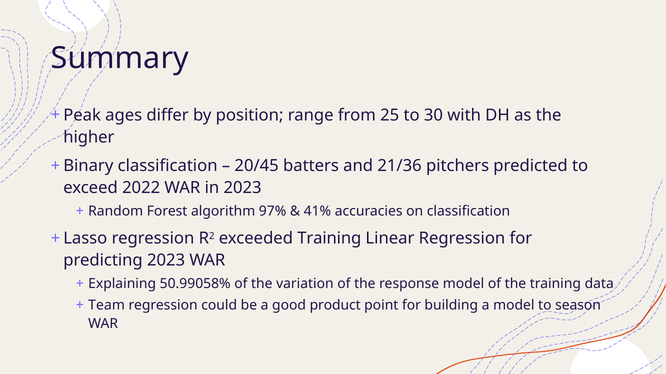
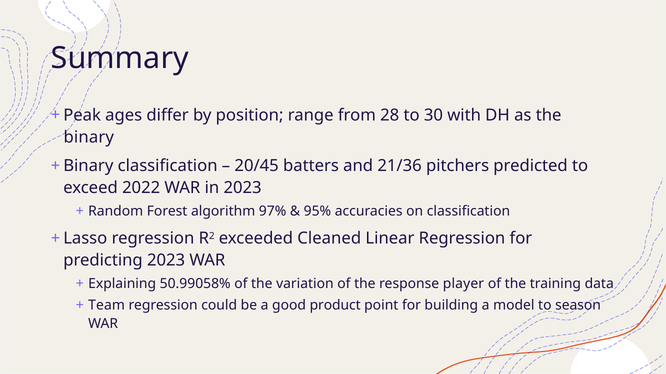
25: 25 -> 28
higher: higher -> binary
41%: 41% -> 95%
exceeded Training: Training -> Cleaned
response model: model -> player
